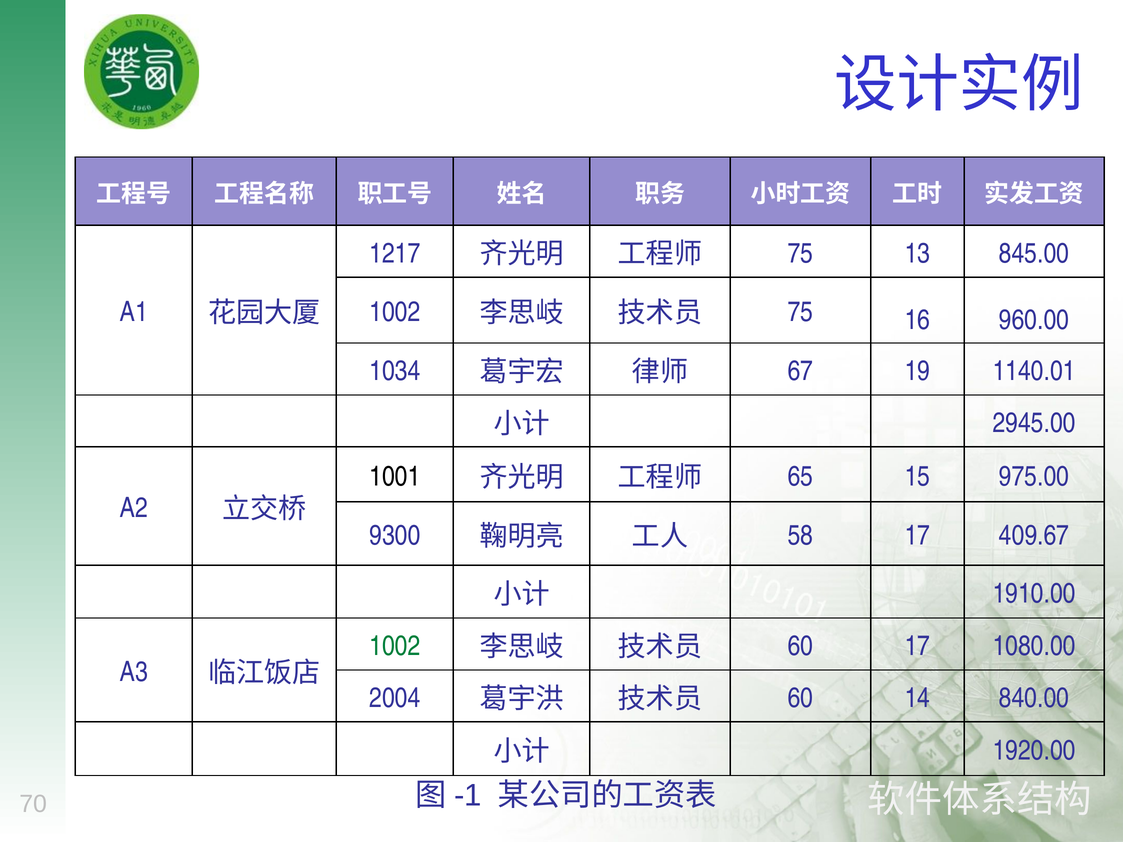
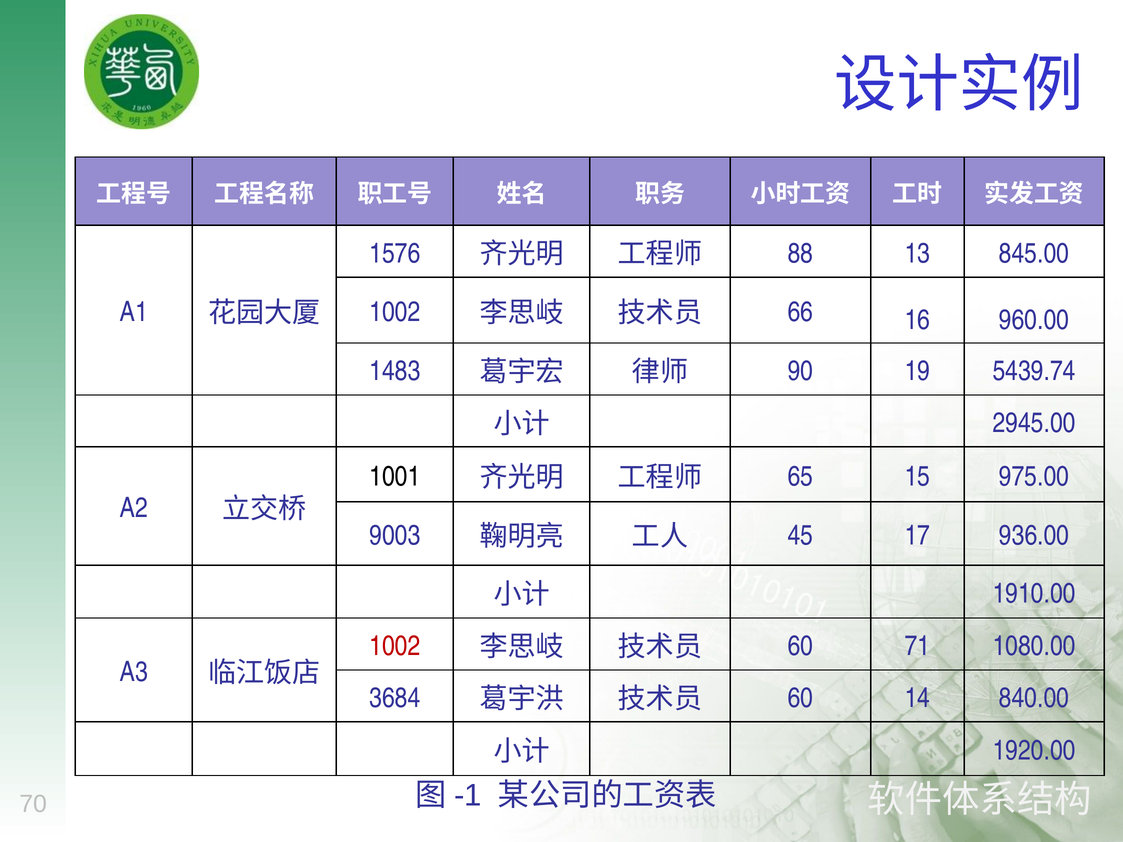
1217: 1217 -> 1576
75 at (800, 253): 75 -> 88
75 at (800, 312): 75 -> 66
1034: 1034 -> 1483
67: 67 -> 90
1140.01: 1140.01 -> 5439.74
9300: 9300 -> 9003
58: 58 -> 45
409.67: 409.67 -> 936.00
1002 at (395, 646) colour: green -> red
60 17: 17 -> 71
2004: 2004 -> 3684
